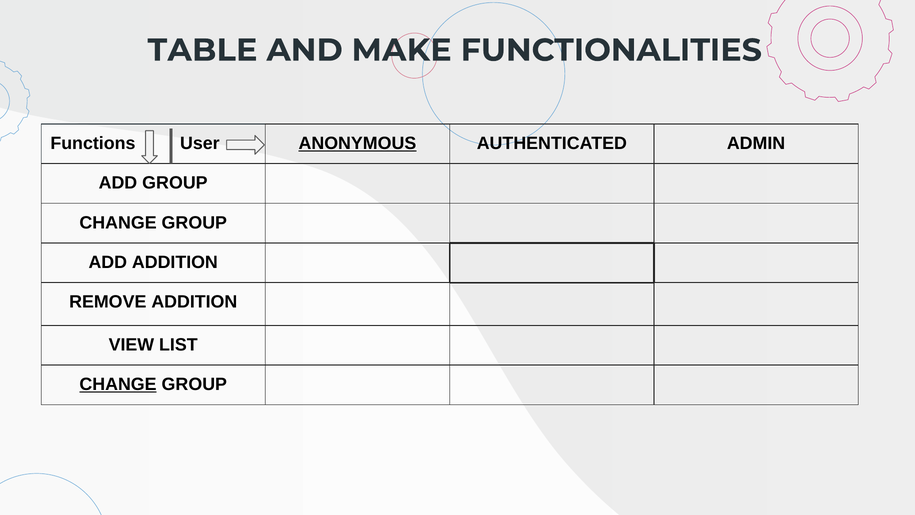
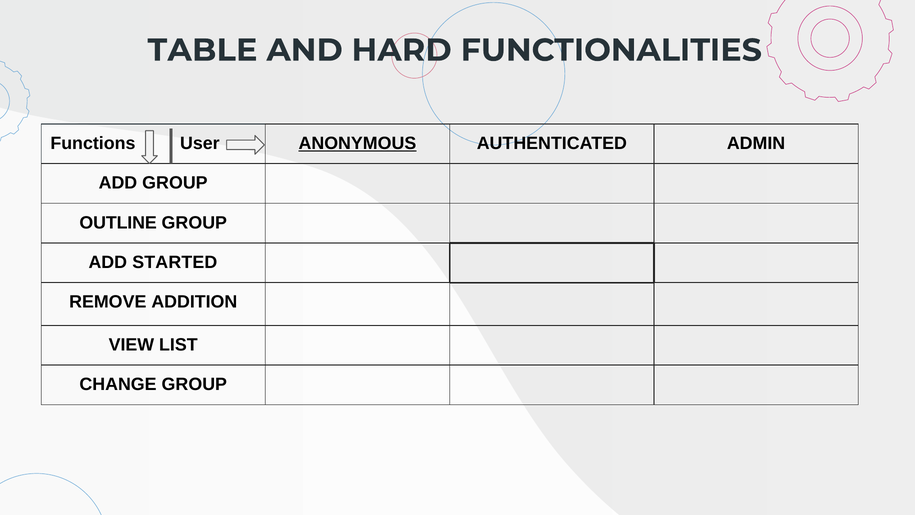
MAKE: MAKE -> HARD
CHANGE at (118, 223): CHANGE -> OUTLINE
ADD ADDITION: ADDITION -> STARTED
CHANGE at (118, 384) underline: present -> none
